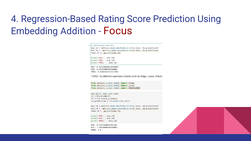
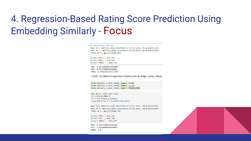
Addition: Addition -> Similarly
